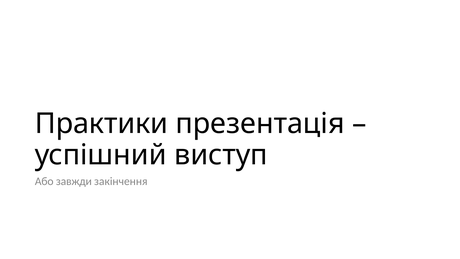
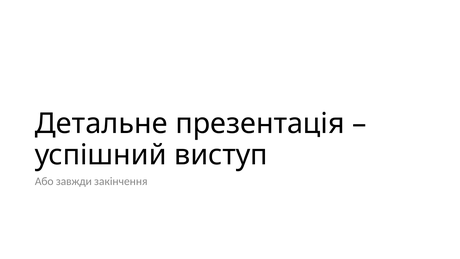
Практики: Практики -> Детальне
